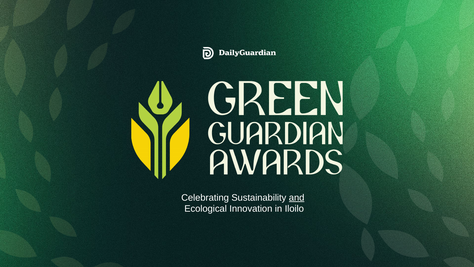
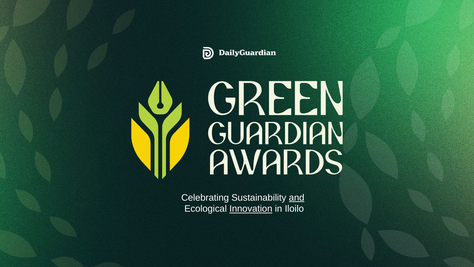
Innovation underline: none -> present
